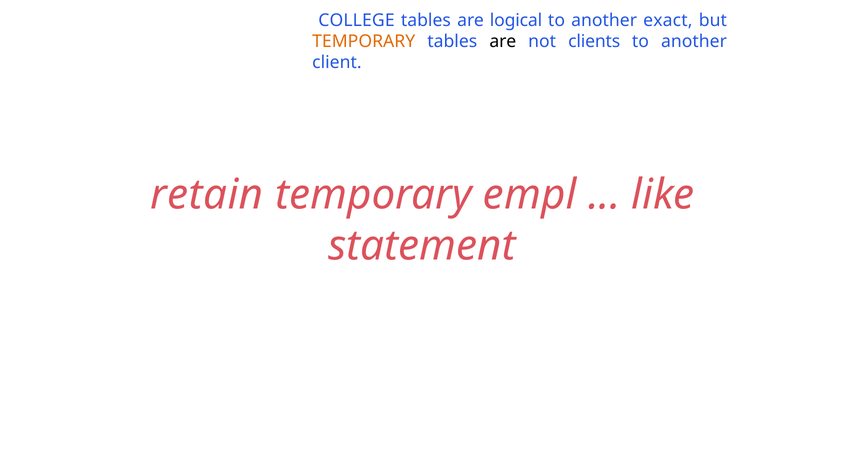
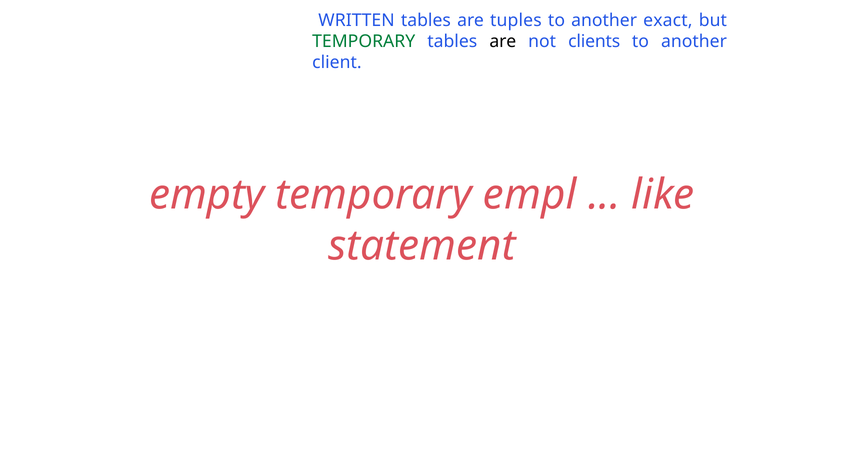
COLLEGE: COLLEGE -> WRITTEN
logical: logical -> tuples
TEMPORARY at (364, 41) colour: orange -> green
retain: retain -> empty
